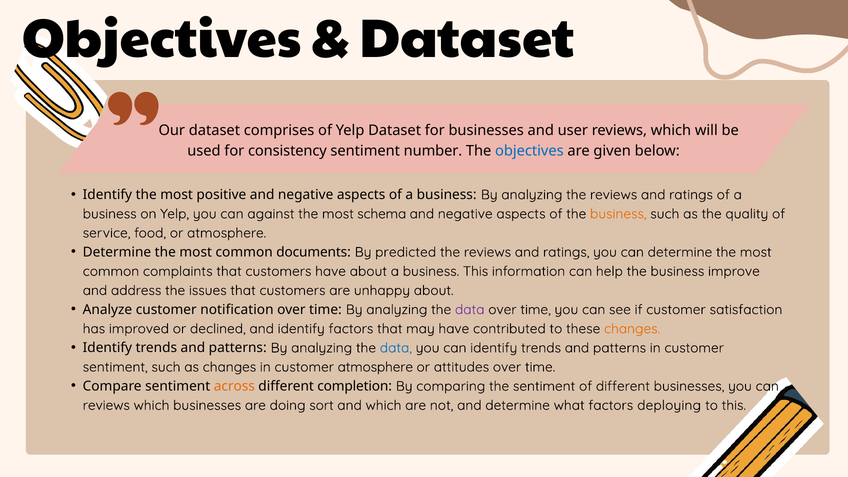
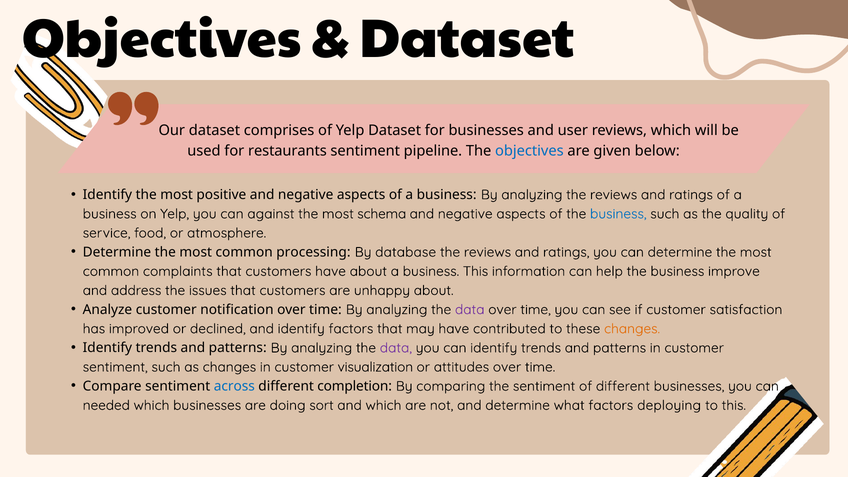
consistency: consistency -> restaurants
number: number -> pipeline
business at (618, 214) colour: orange -> blue
documents: documents -> processing
predicted: predicted -> database
data at (396, 348) colour: blue -> purple
customer atmosphere: atmosphere -> visualization
across colour: orange -> blue
reviews at (106, 405): reviews -> needed
